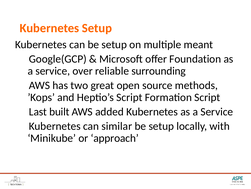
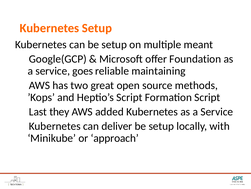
over: over -> goes
surrounding: surrounding -> maintaining
built: built -> they
similar: similar -> deliver
